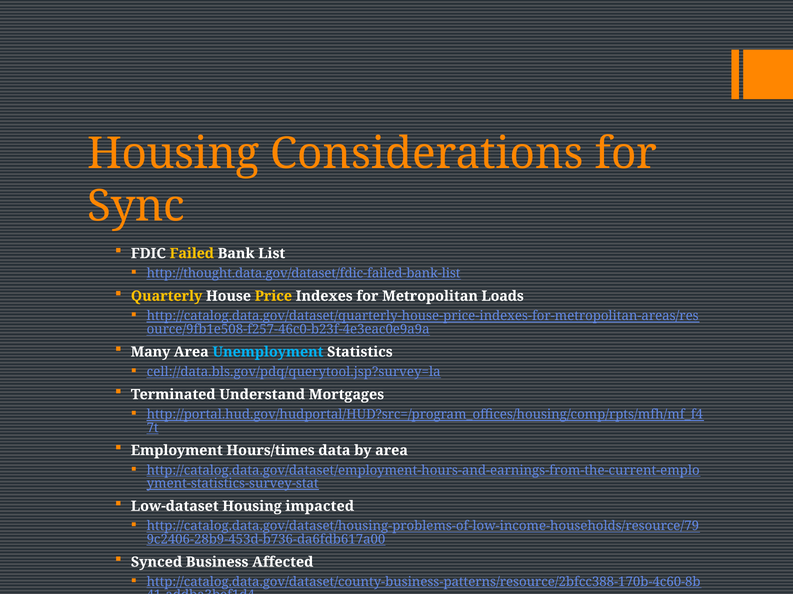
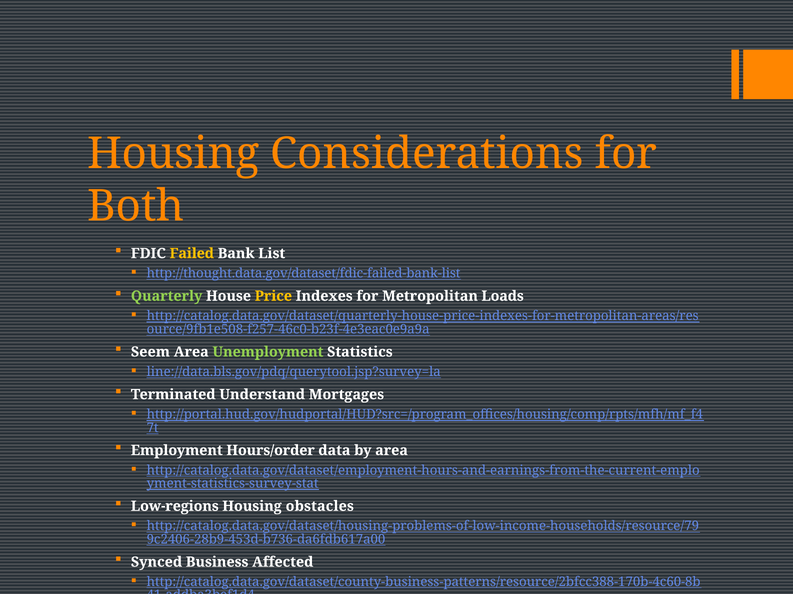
Sync: Sync -> Both
Quarterly colour: yellow -> light green
Many: Many -> Seem
Unemployment colour: light blue -> light green
cell://data.bls.gov/pdq/querytool.jsp?survey=la: cell://data.bls.gov/pdq/querytool.jsp?survey=la -> line://data.bls.gov/pdq/querytool.jsp?survey=la
Hours/times: Hours/times -> Hours/order
Low-dataset: Low-dataset -> Low-regions
impacted: impacted -> obstacles
